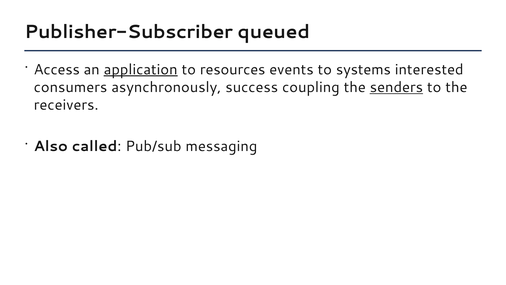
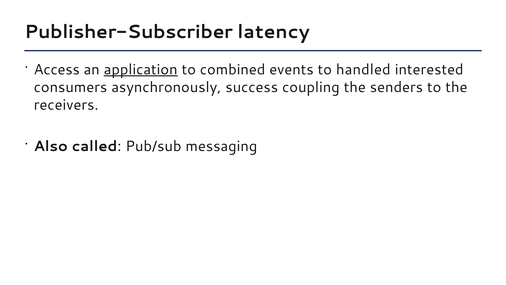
queued: queued -> latency
resources: resources -> combined
systems: systems -> handled
senders underline: present -> none
